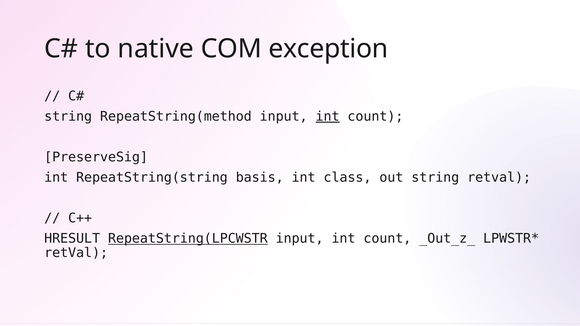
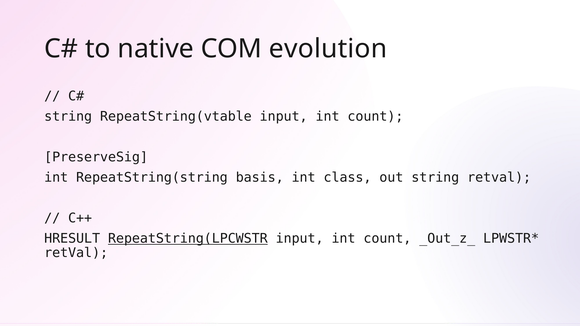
exception: exception -> evolution
RepeatString(method: RepeatString(method -> RepeatString(vtable
int at (328, 116) underline: present -> none
